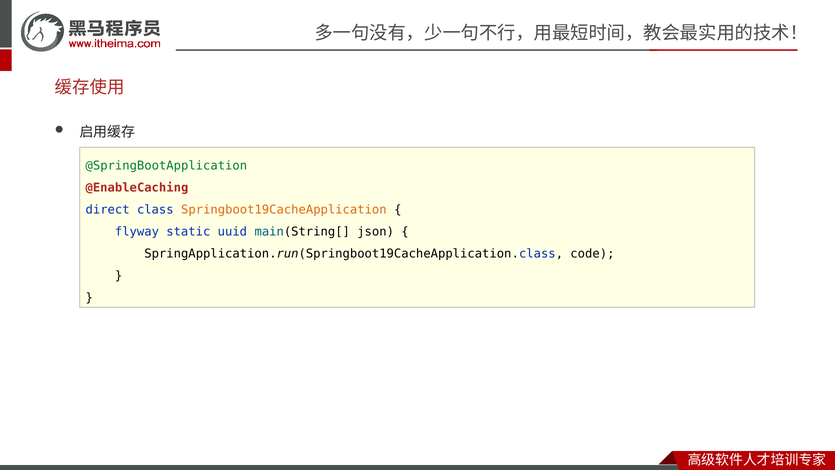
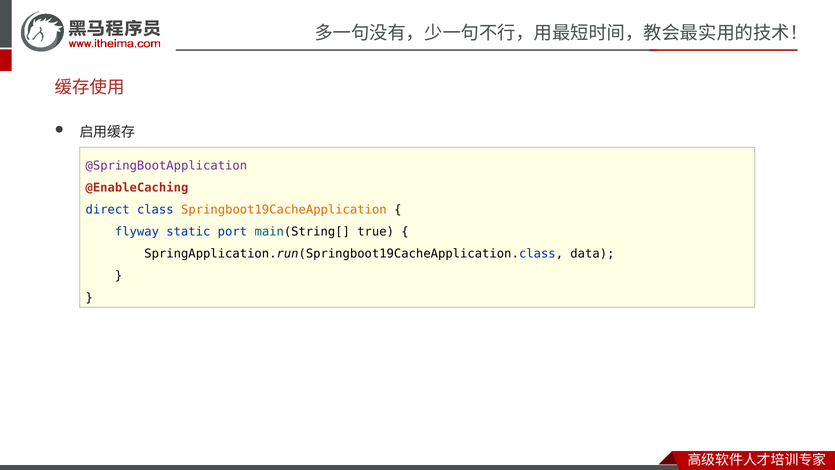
@SpringBootApplication colour: green -> purple
uuid: uuid -> port
json: json -> true
code: code -> data
